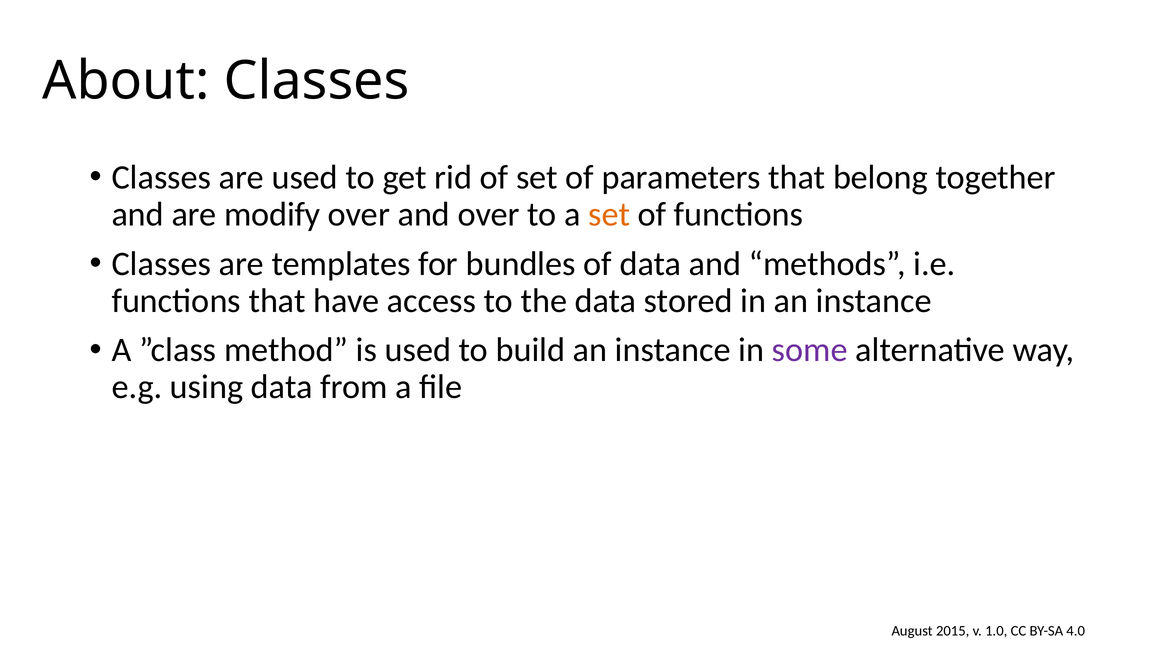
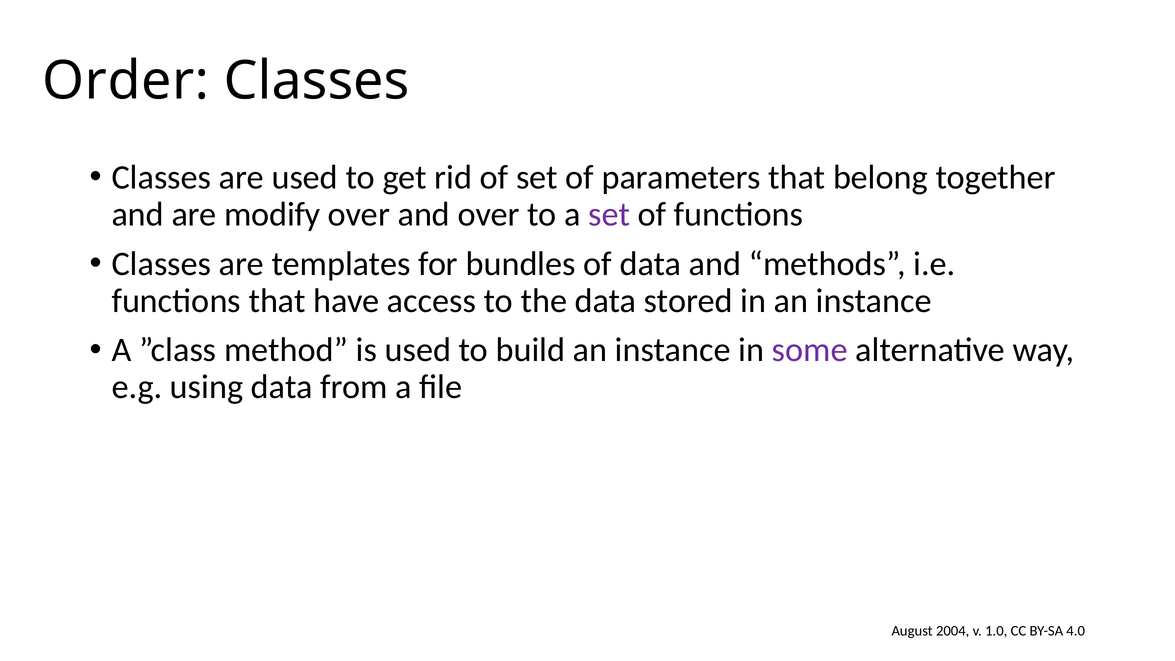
About: About -> Order
set at (609, 214) colour: orange -> purple
2015: 2015 -> 2004
